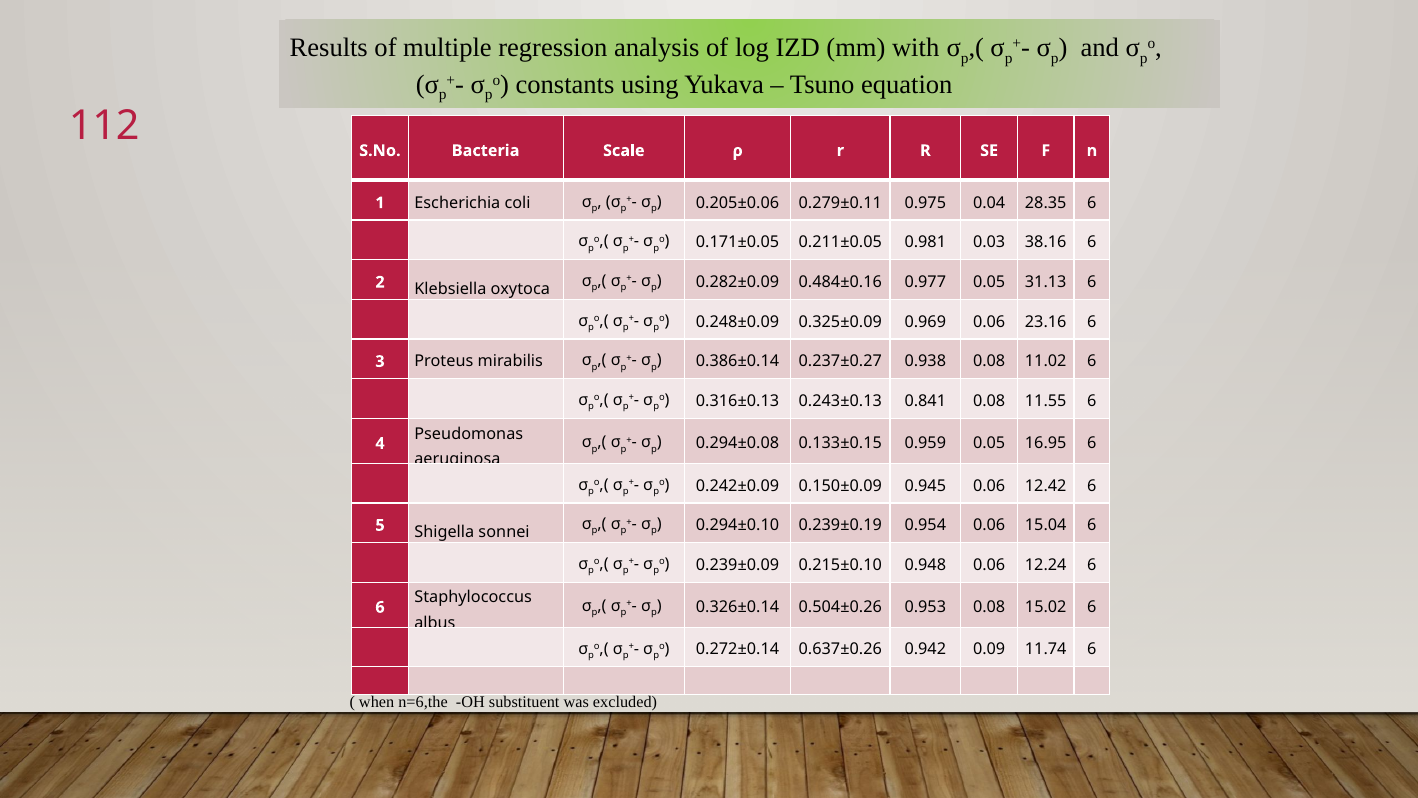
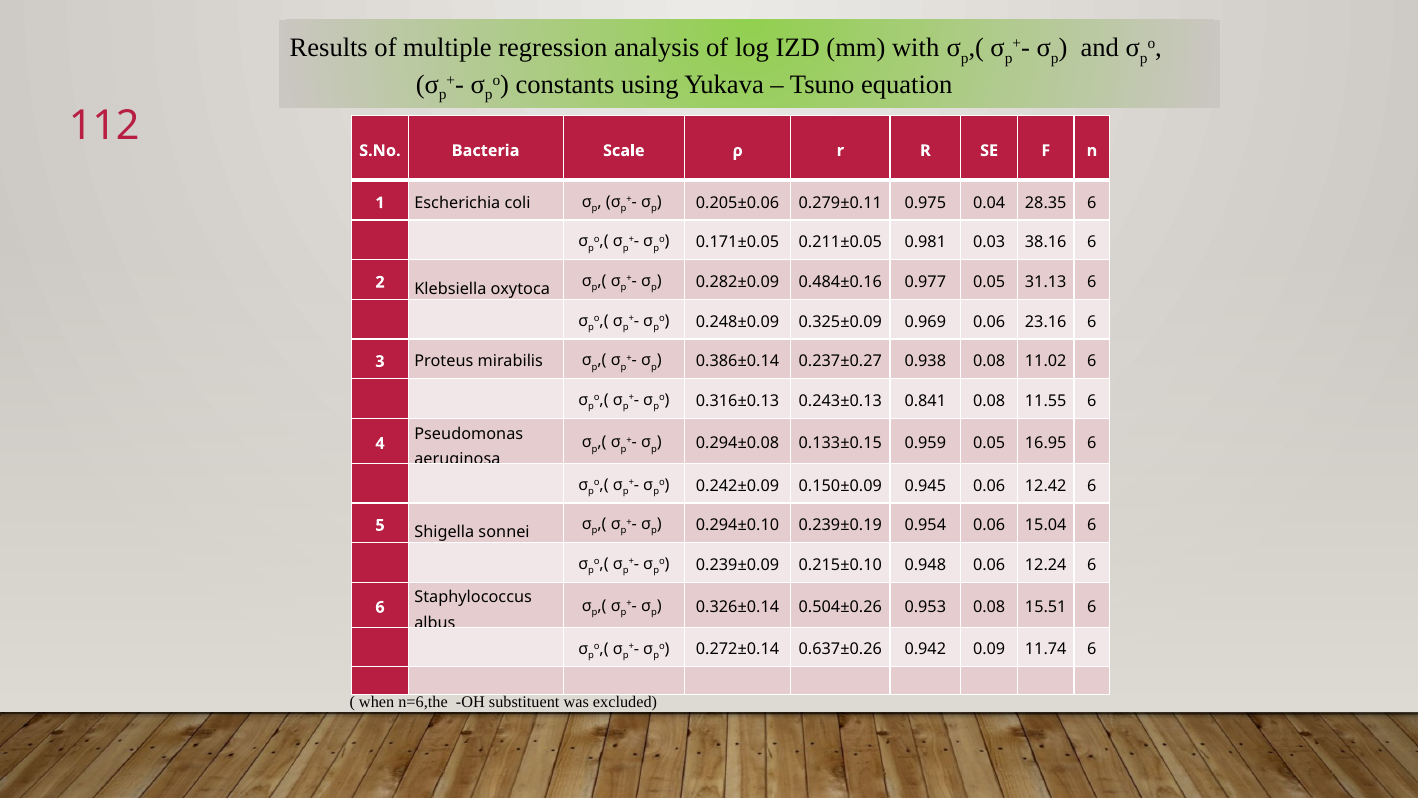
15.02: 15.02 -> 15.51
